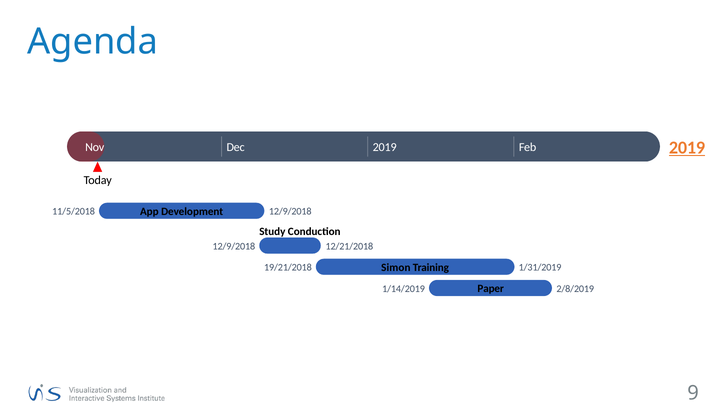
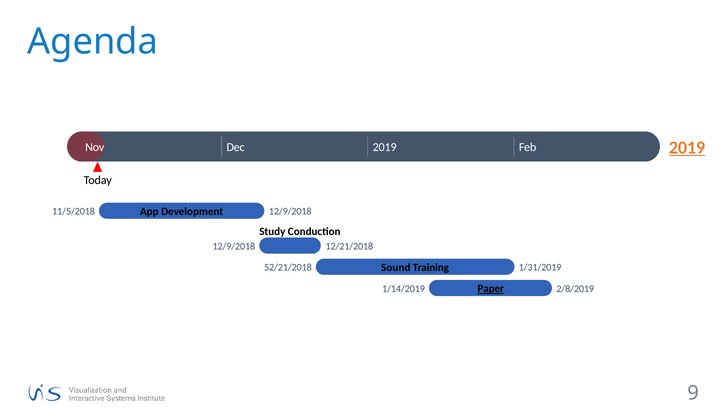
Simon: Simon -> Sound
19/21/2018: 19/21/2018 -> 52/21/2018
Paper underline: none -> present
